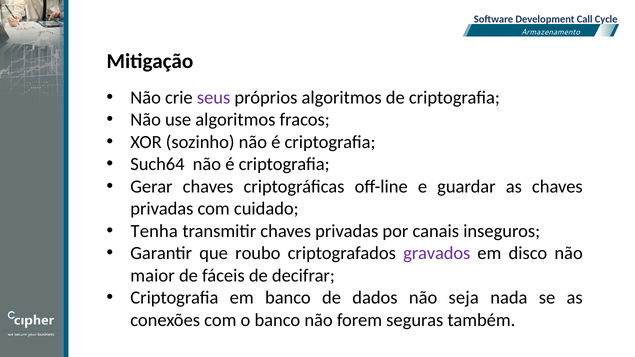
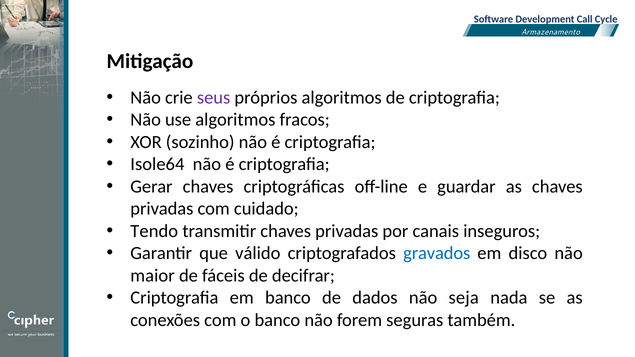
Such64: Such64 -> Isole64
Tenha: Tenha -> Tendo
roubo: roubo -> válido
gravados colour: purple -> blue
